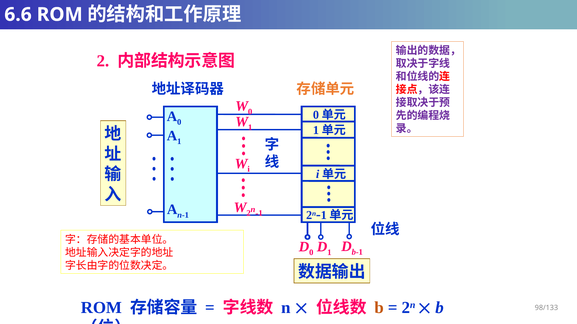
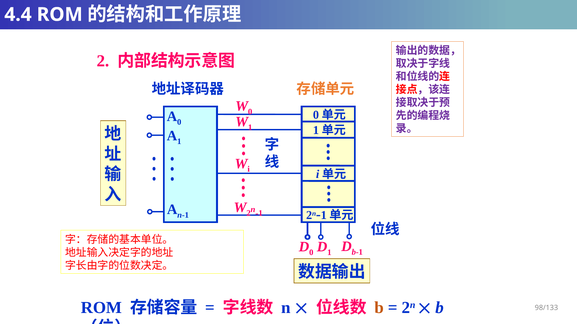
6.6: 6.6 -> 4.4
